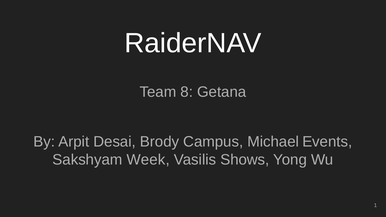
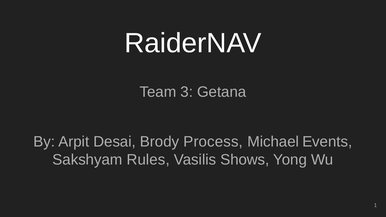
8: 8 -> 3
Campus: Campus -> Process
Week: Week -> Rules
